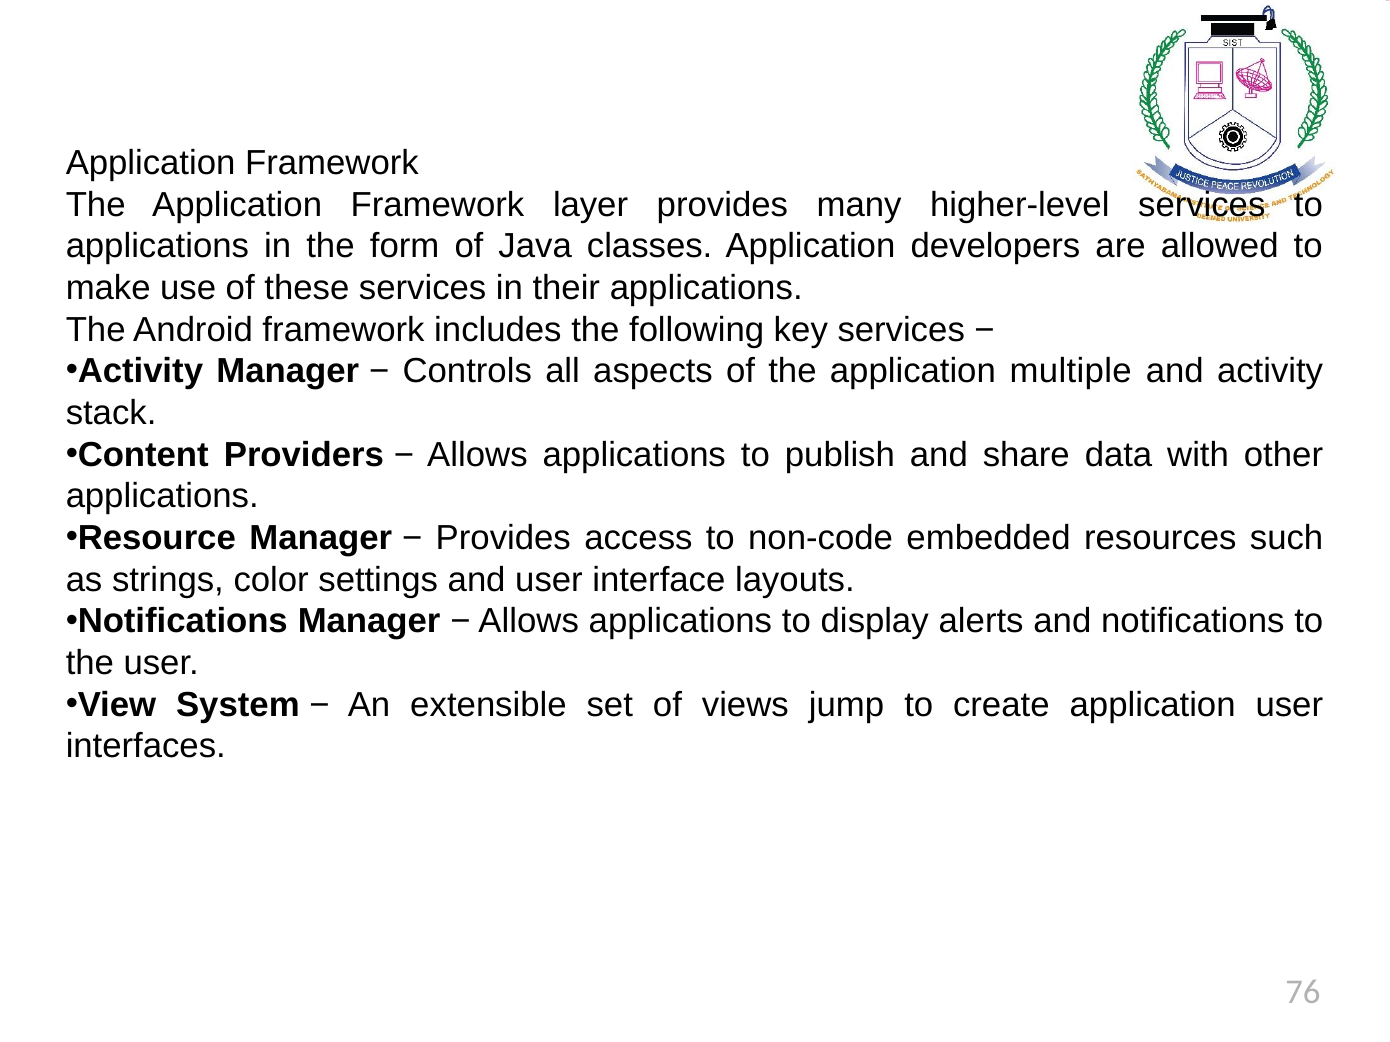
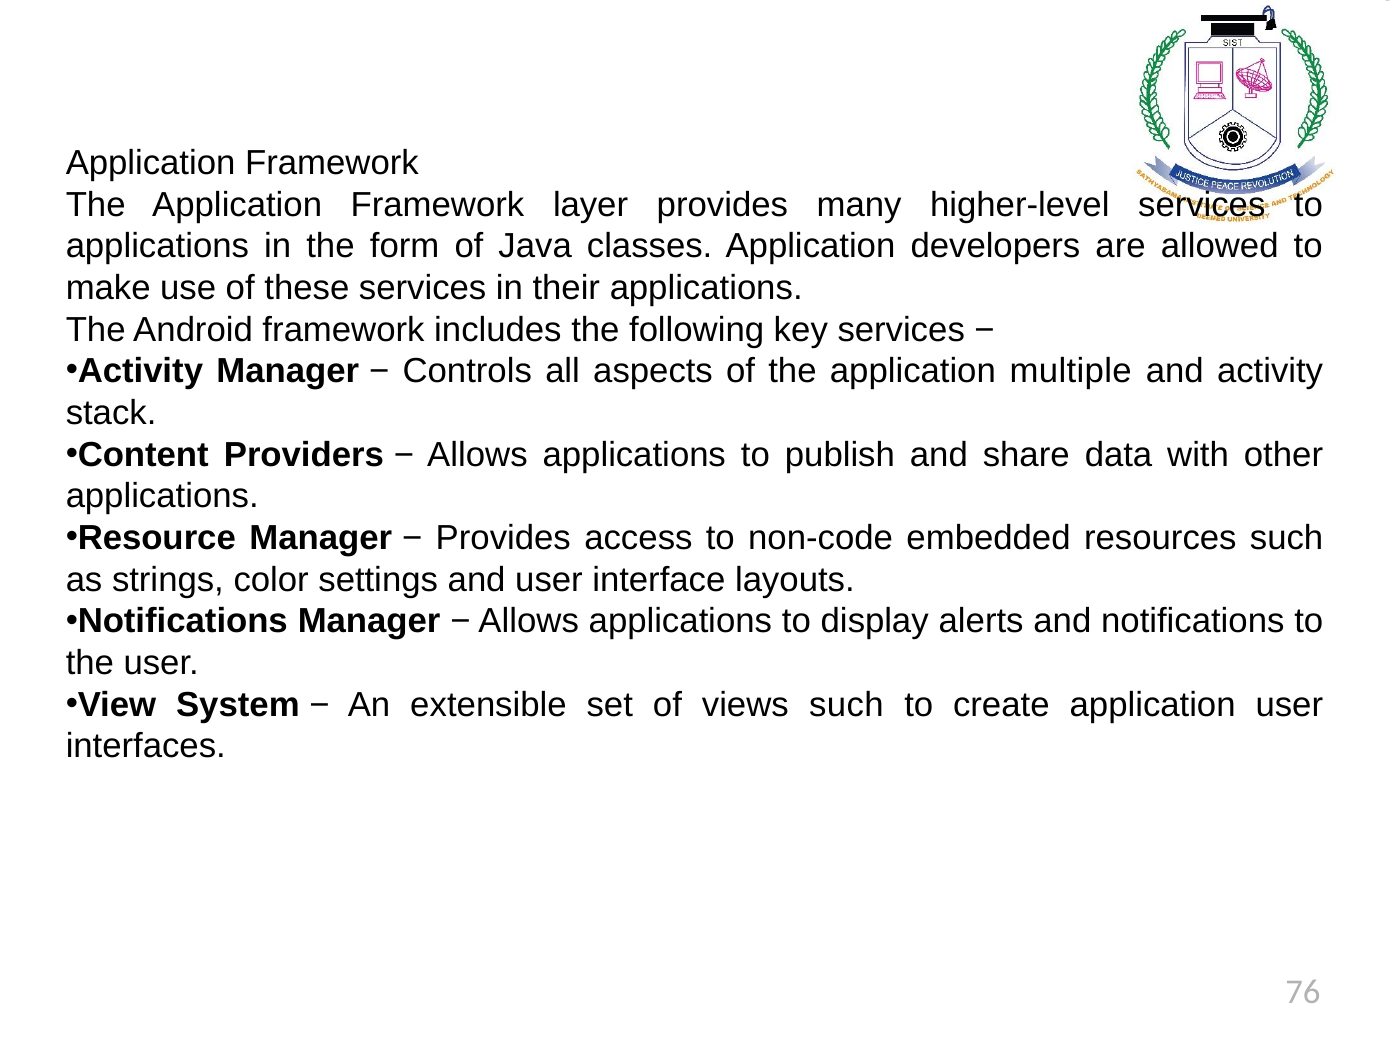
views jump: jump -> such
